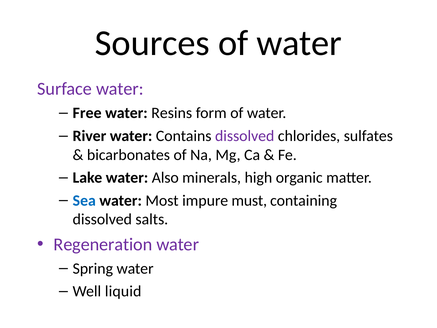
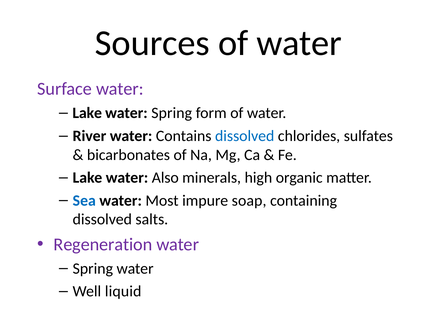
Free at (87, 113): Free -> Lake
water Resins: Resins -> Spring
dissolved at (245, 136) colour: purple -> blue
must: must -> soap
